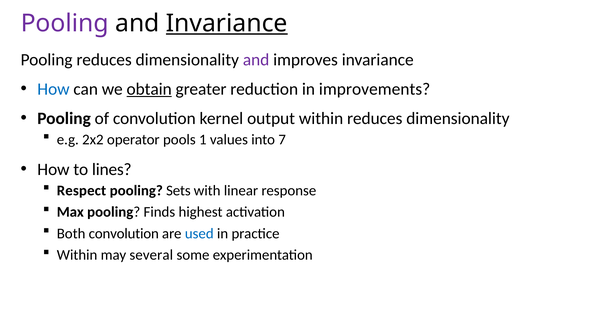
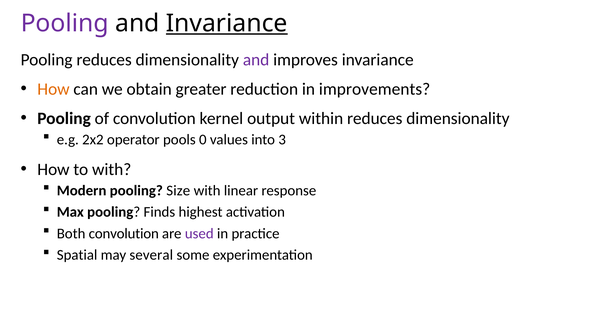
How at (53, 89) colour: blue -> orange
obtain underline: present -> none
1: 1 -> 0
7: 7 -> 3
to lines: lines -> with
Respect: Respect -> Modern
Sets: Sets -> Size
used colour: blue -> purple
Within at (77, 255): Within -> Spatial
